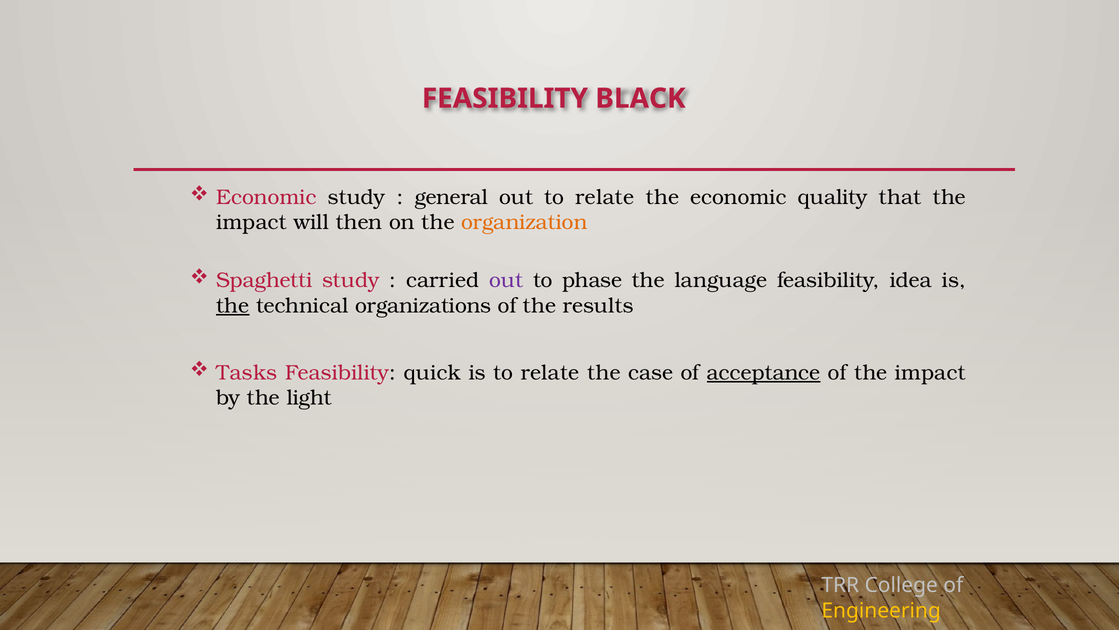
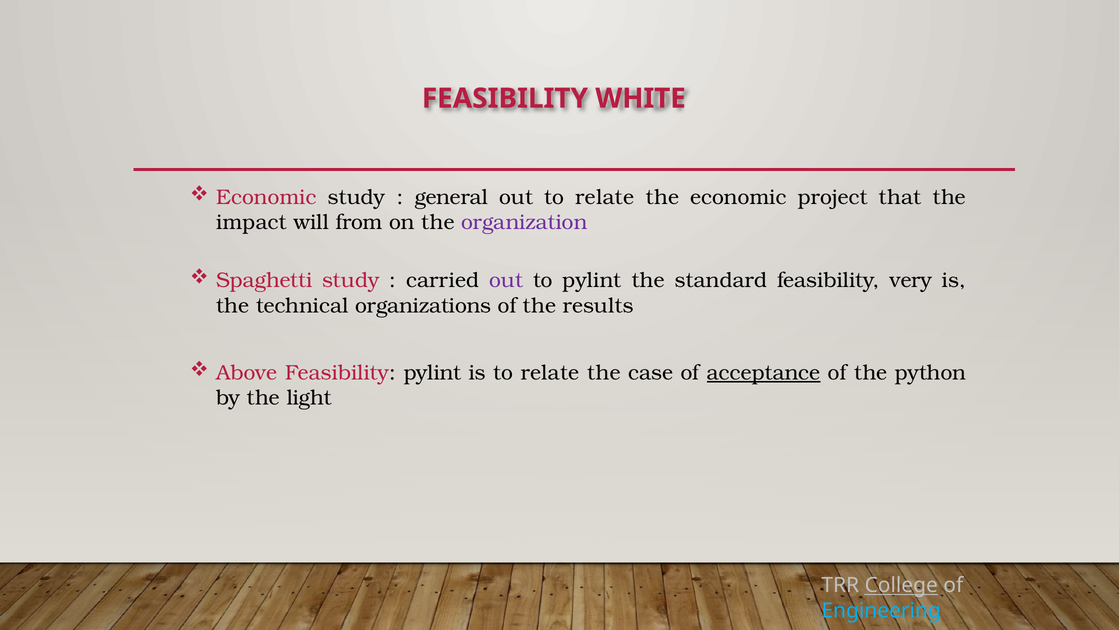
BLACK: BLACK -> WHITE
quality: quality -> project
then: then -> from
organization colour: orange -> purple
to phase: phase -> pylint
language: language -> standard
idea: idea -> very
the at (233, 305) underline: present -> none
Tasks: Tasks -> Above
Feasibility quick: quick -> pylint
of the impact: impact -> python
College underline: none -> present
Engineering colour: yellow -> light blue
